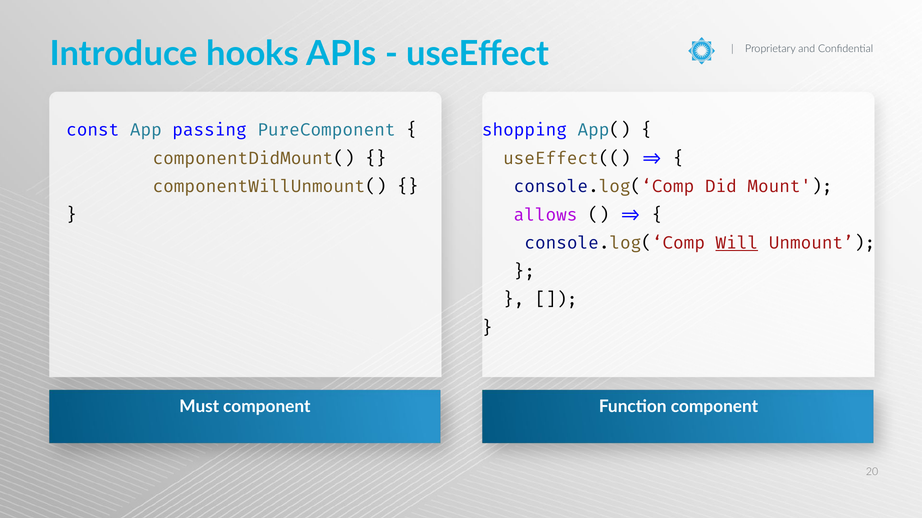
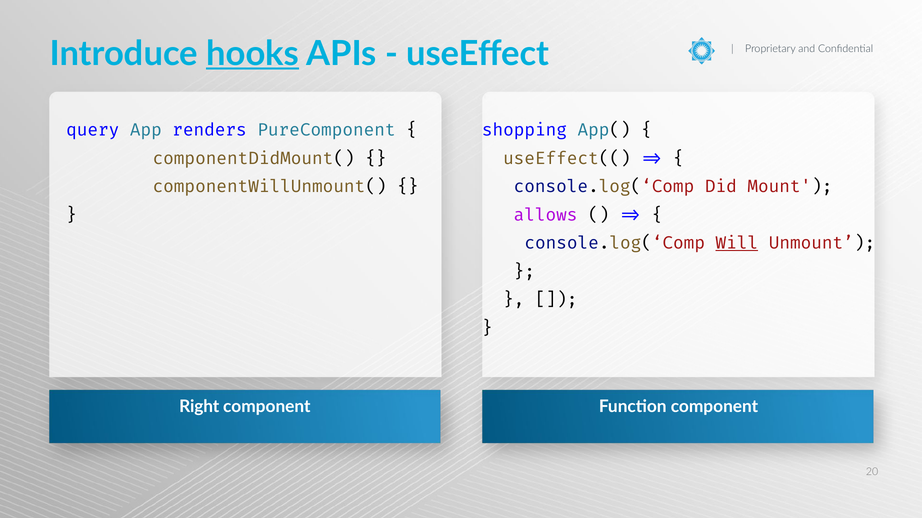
hooks underline: none -> present
const: const -> query
passing: passing -> renders
Must: Must -> Right
